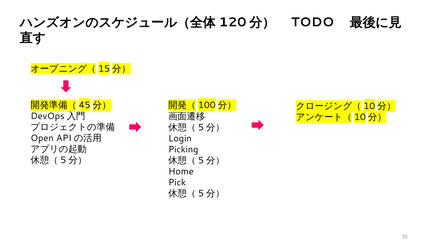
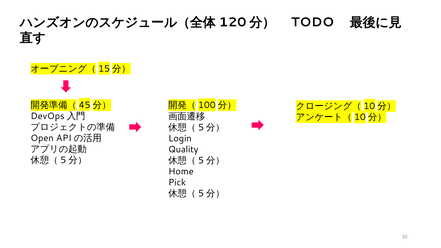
Picking: Picking -> Quality
